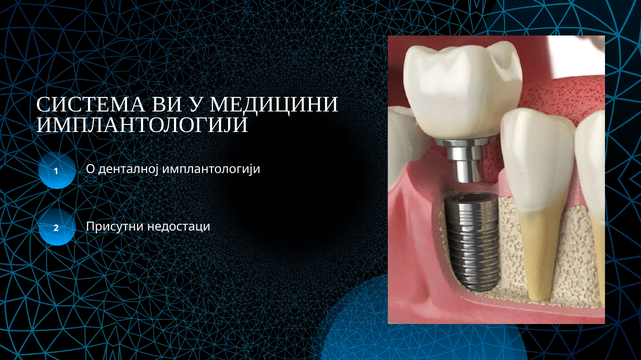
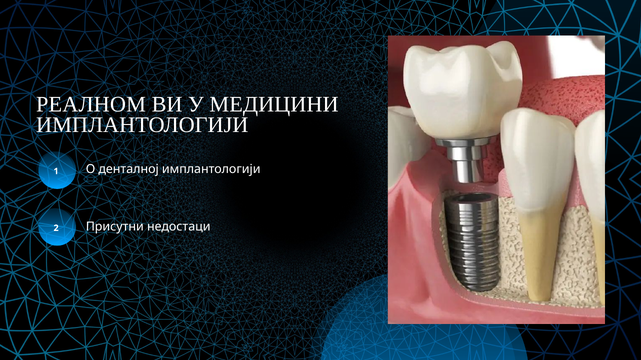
СИСТЕМА: СИСТЕМА -> РЕАЛНОМ
